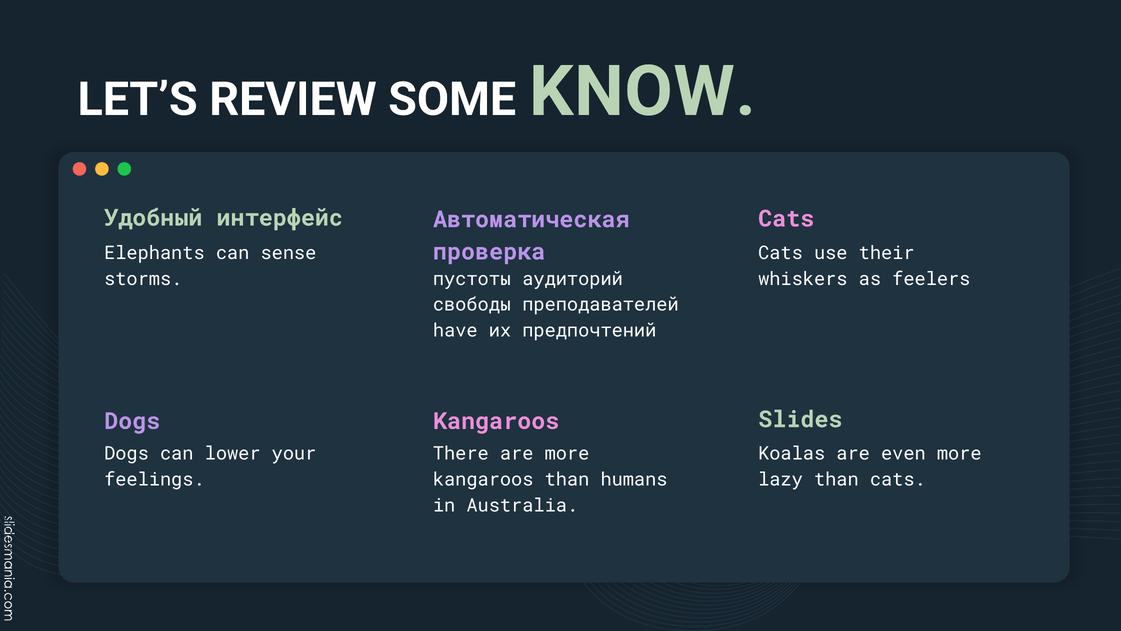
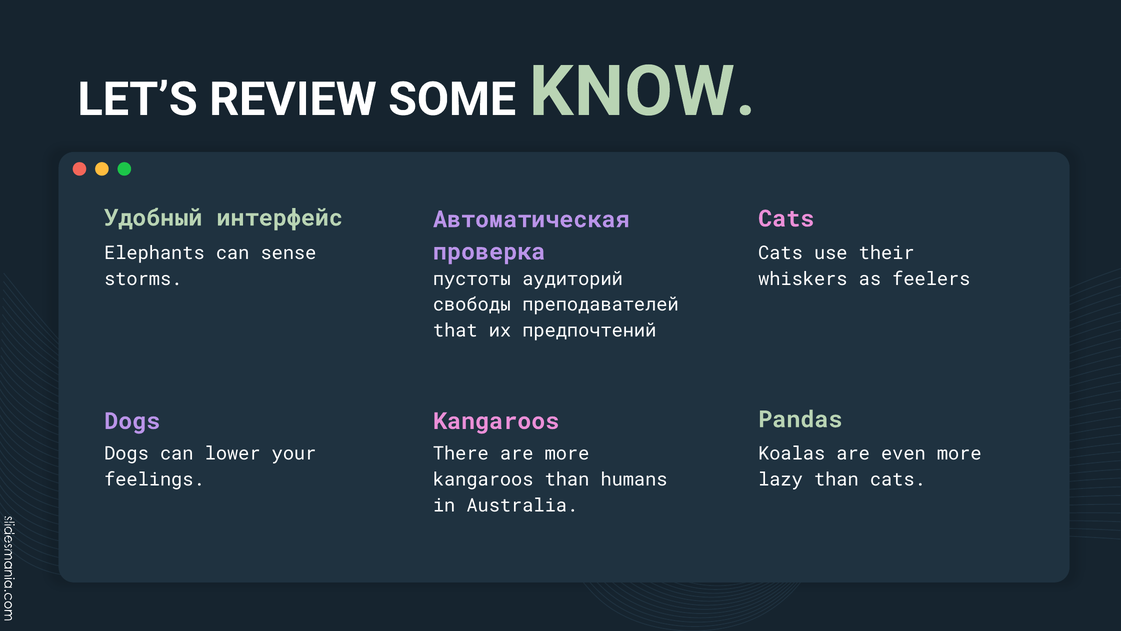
have: have -> that
Slides: Slides -> Pandas
